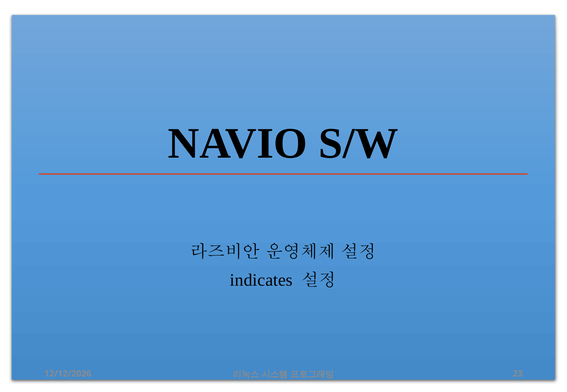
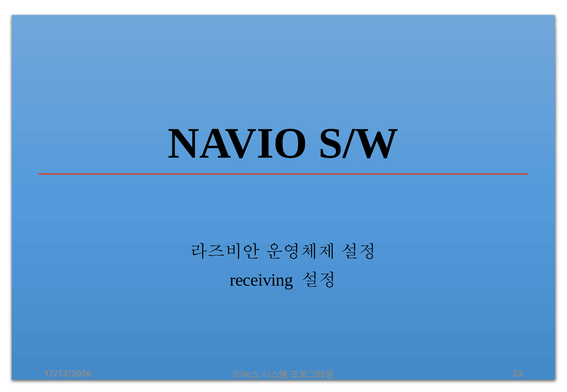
indicates: indicates -> receiving
